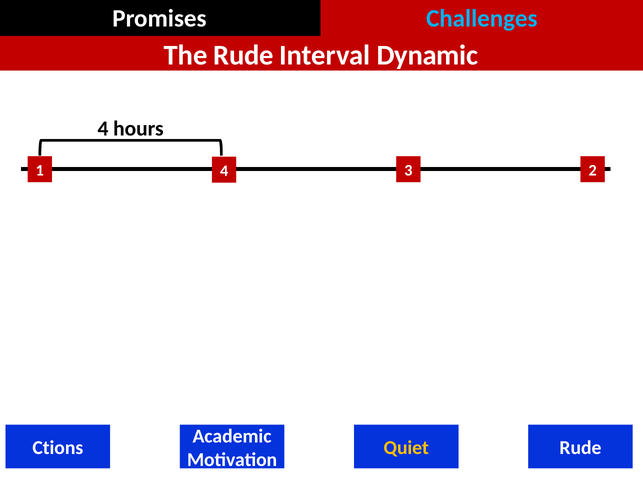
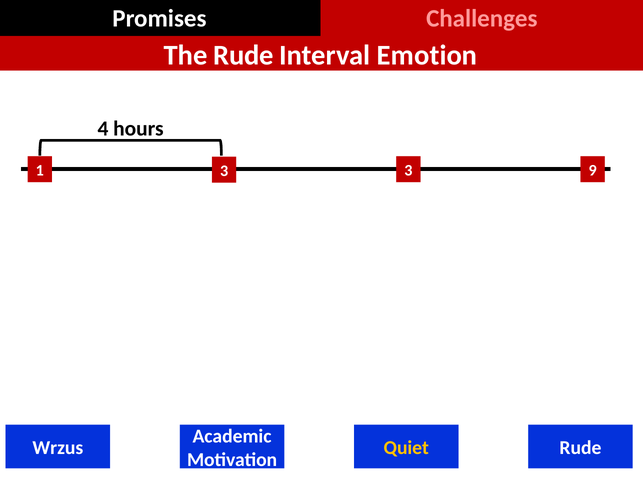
Challenges colour: light blue -> pink
Dynamic: Dynamic -> Emotion
1 4: 4 -> 3
2: 2 -> 9
Ctions: Ctions -> Wrzus
